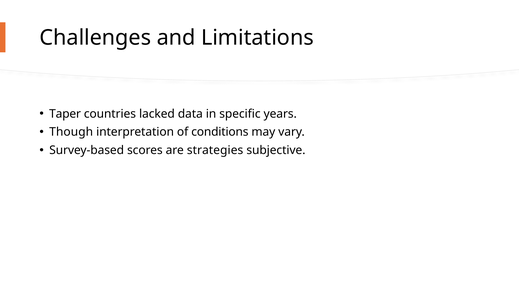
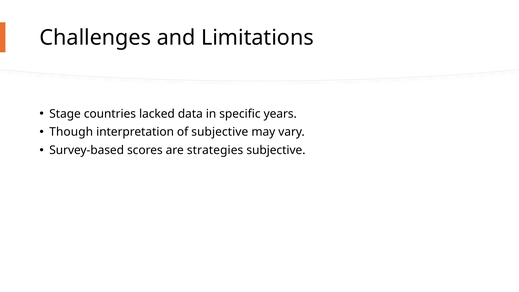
Taper: Taper -> Stage
of conditions: conditions -> subjective
